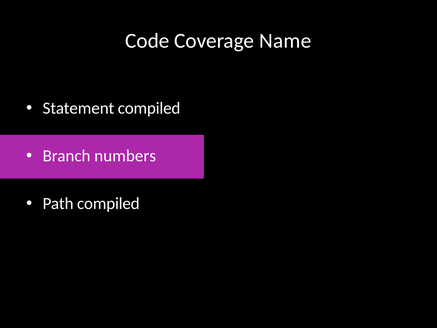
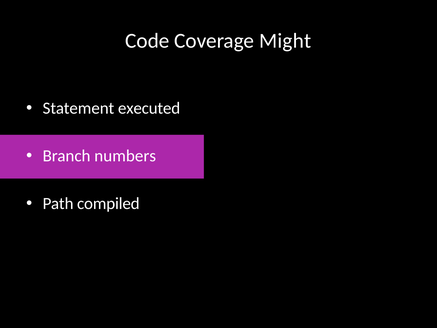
Name: Name -> Might
Statement compiled: compiled -> executed
